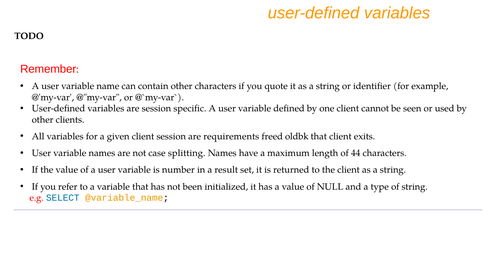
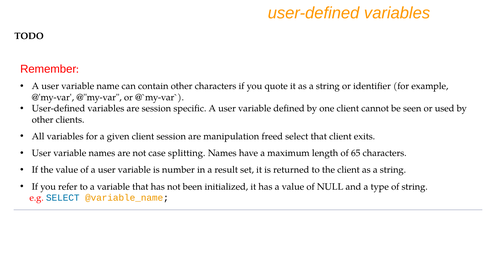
requirements: requirements -> manipulation
freed oldbk: oldbk -> select
44: 44 -> 65
